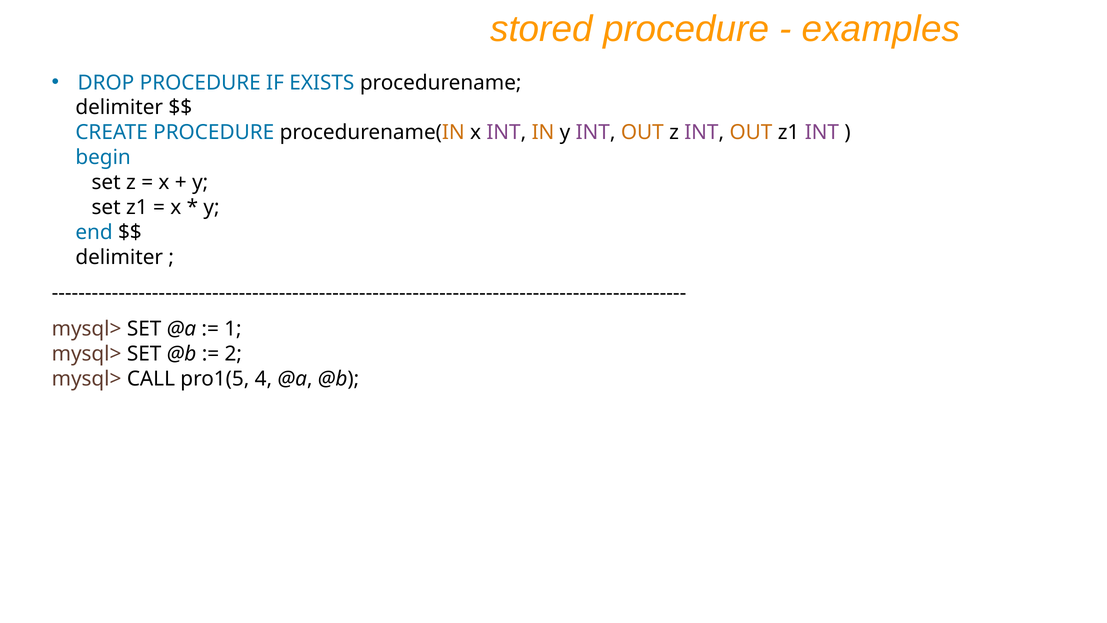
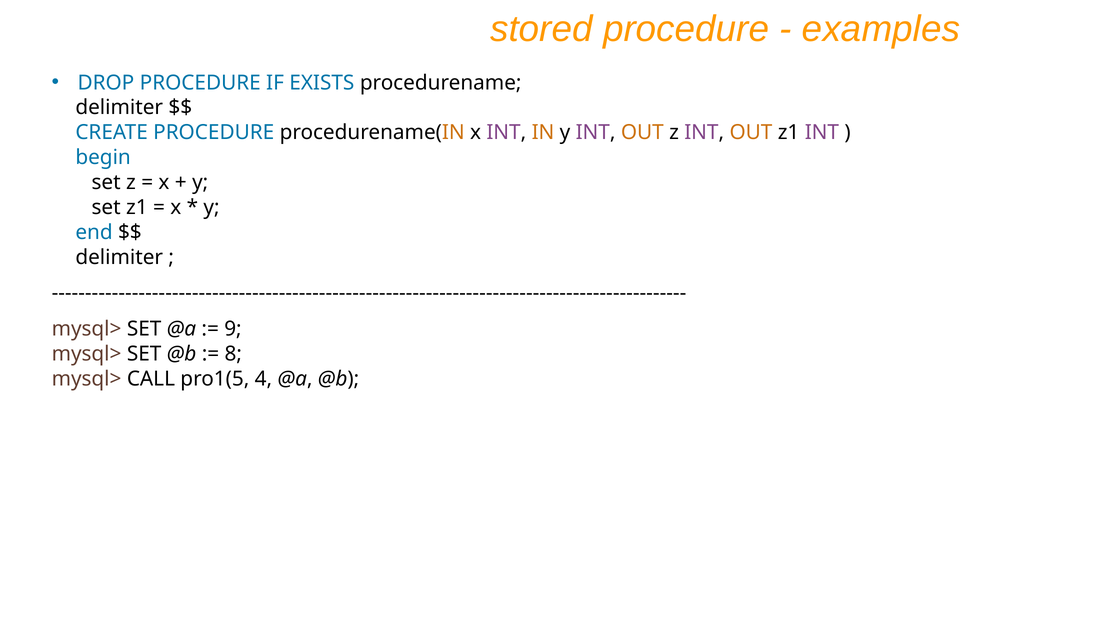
1: 1 -> 9
2: 2 -> 8
